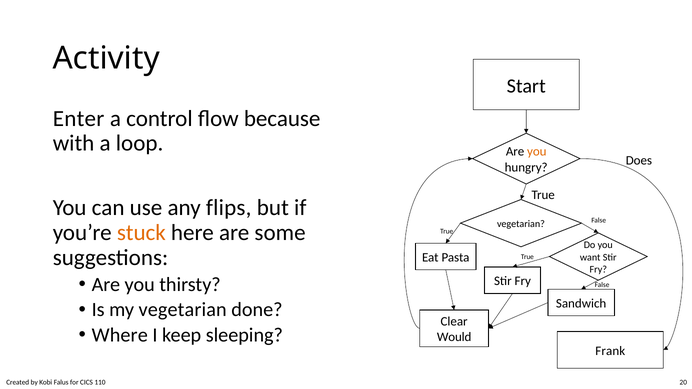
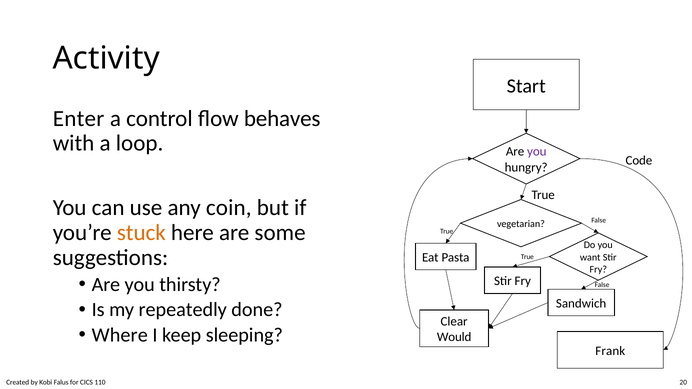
because: because -> behaves
you at (537, 152) colour: orange -> purple
Does: Does -> Code
flips: flips -> coin
my vegetarian: vegetarian -> repeatedly
